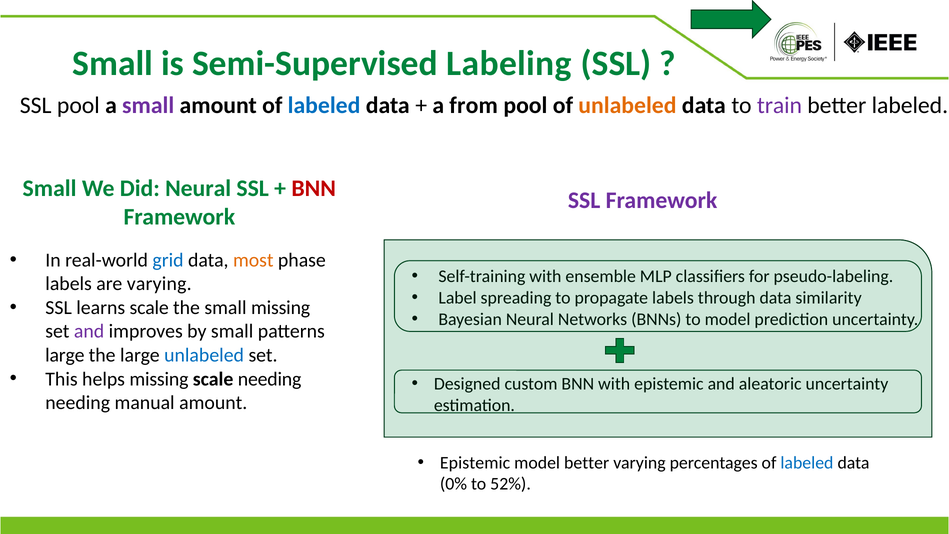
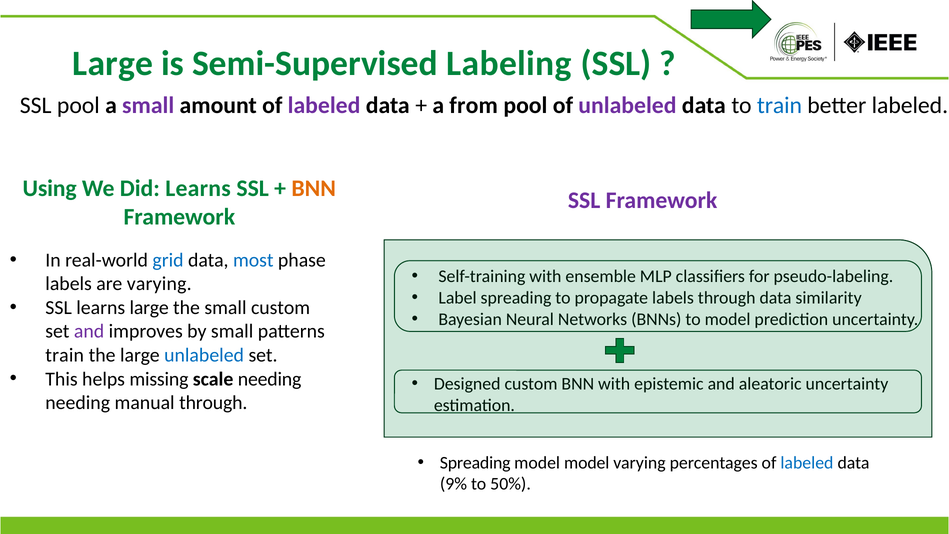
Small at (113, 64): Small -> Large
labeled at (324, 105) colour: blue -> purple
unlabeled at (627, 105) colour: orange -> purple
train at (779, 105) colour: purple -> blue
Small at (50, 188): Small -> Using
Did Neural: Neural -> Learns
BNN at (314, 188) colour: red -> orange
most colour: orange -> blue
learns scale: scale -> large
small missing: missing -> custom
large at (65, 355): large -> train
manual amount: amount -> through
Epistemic at (475, 463): Epistemic -> Spreading
model better: better -> model
0%: 0% -> 9%
52%: 52% -> 50%
